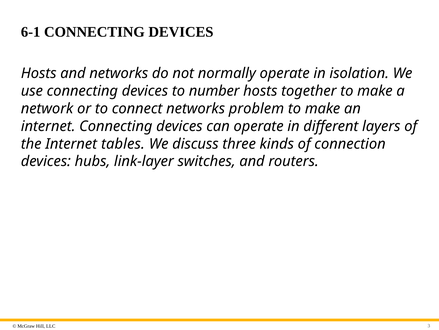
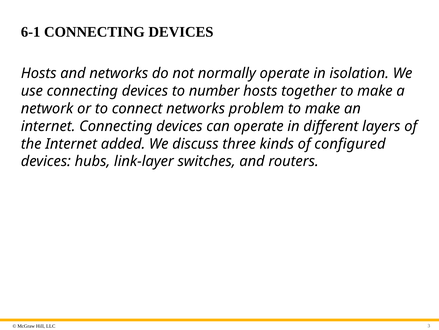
tables: tables -> added
connection: connection -> configured
